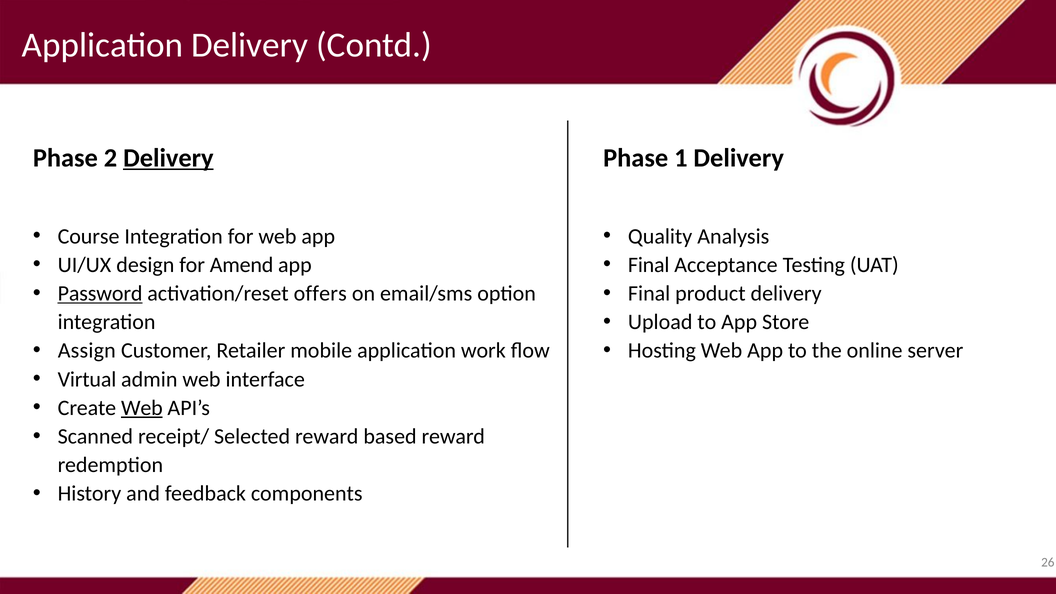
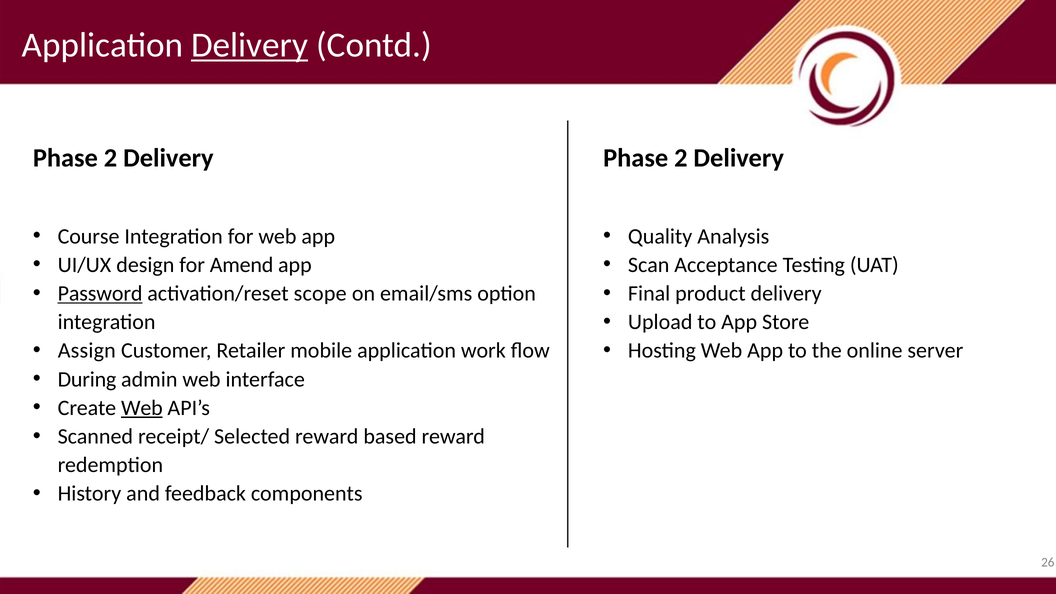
Delivery at (250, 45) underline: none -> present
Delivery at (168, 158) underline: present -> none
1 at (681, 158): 1 -> 2
Final at (649, 265): Final -> Scan
offers: offers -> scope
Virtual: Virtual -> During
